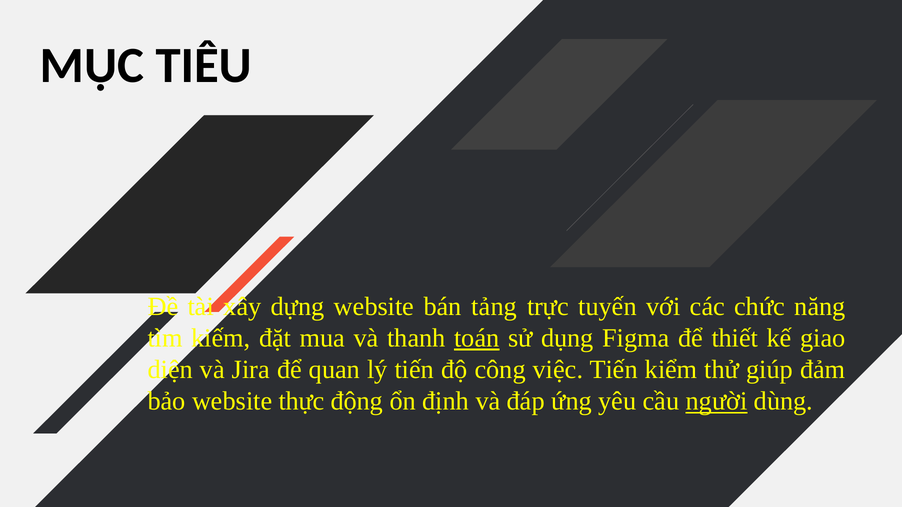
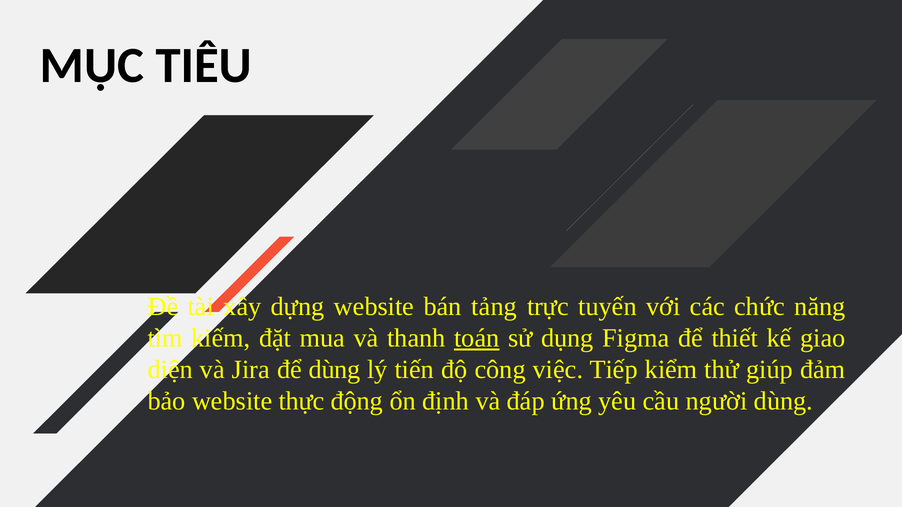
để quan: quan -> dùng
việc Tiến: Tiến -> Tiếp
người underline: present -> none
